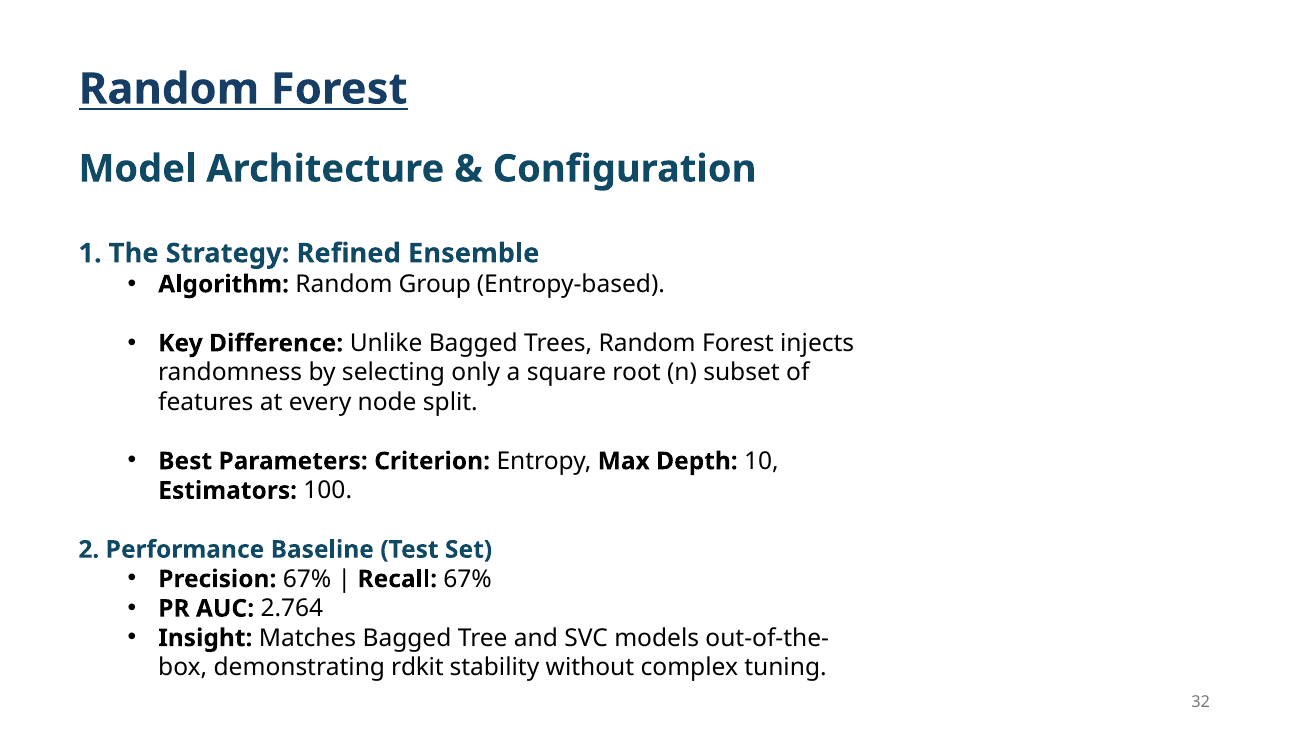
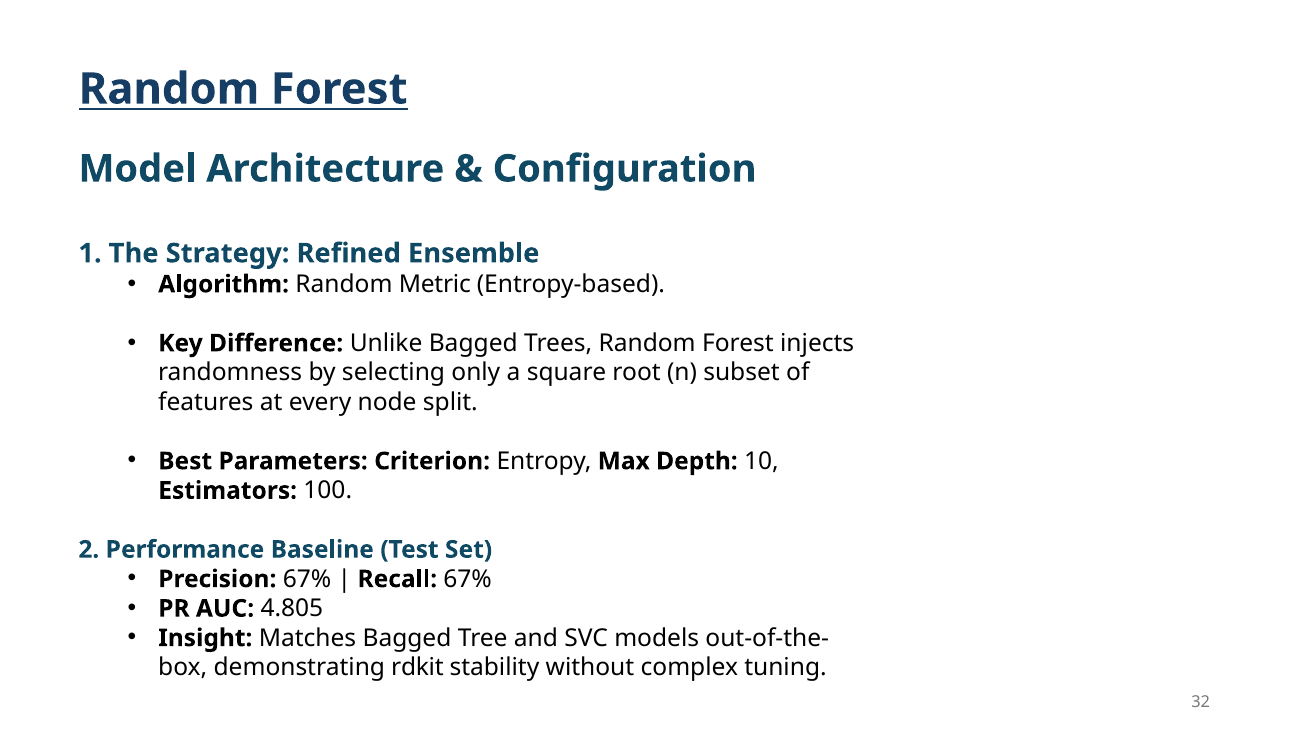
Group: Group -> Metric
2.764: 2.764 -> 4.805
